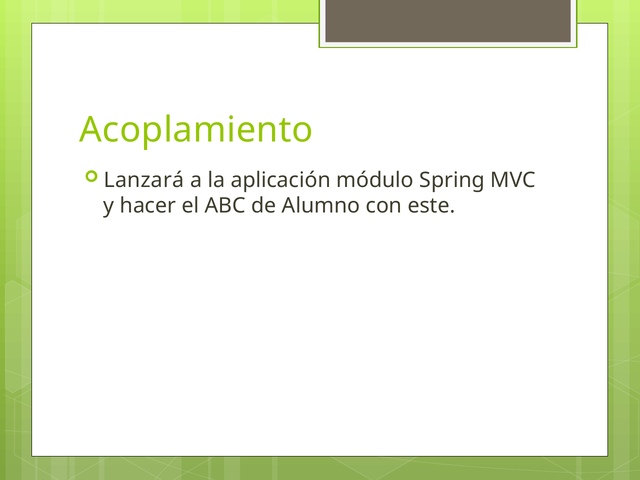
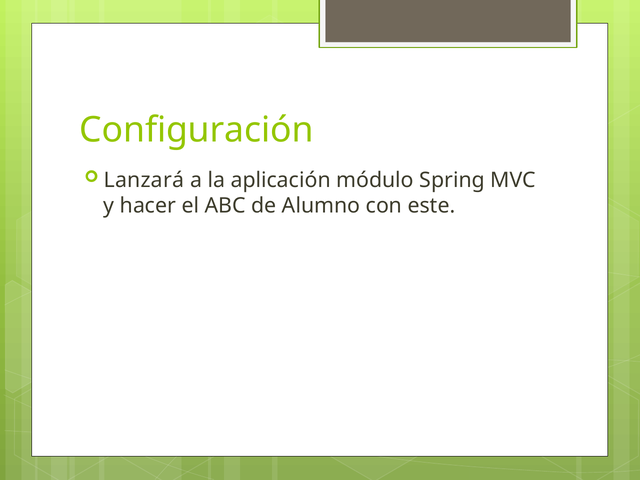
Acoplamiento: Acoplamiento -> Configuración
